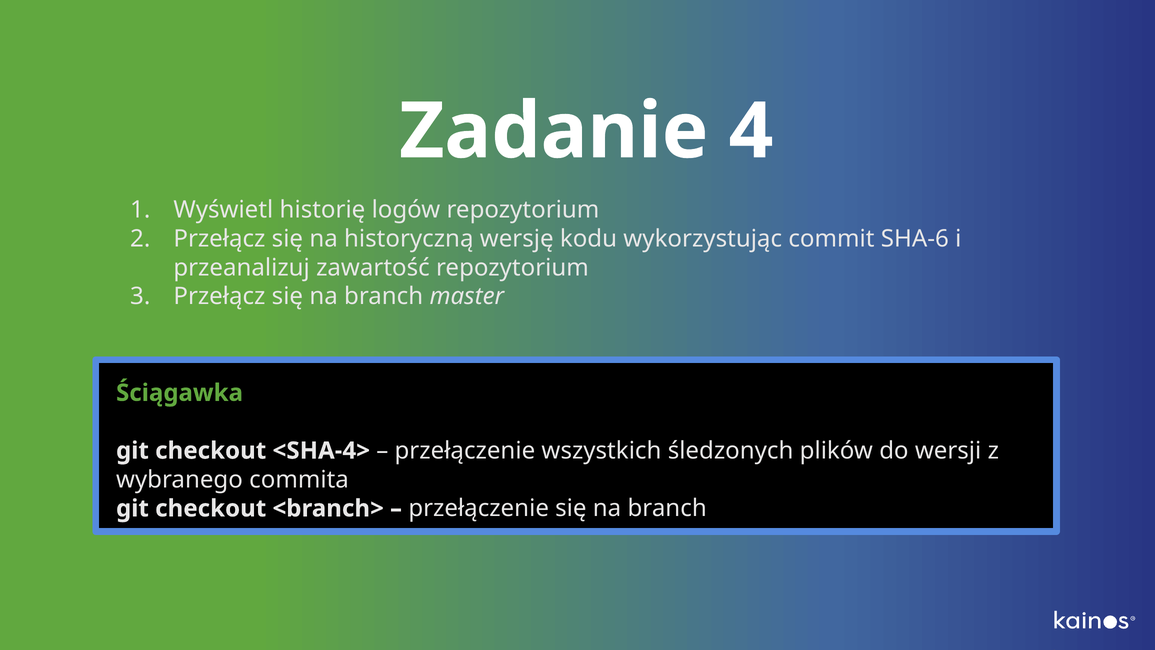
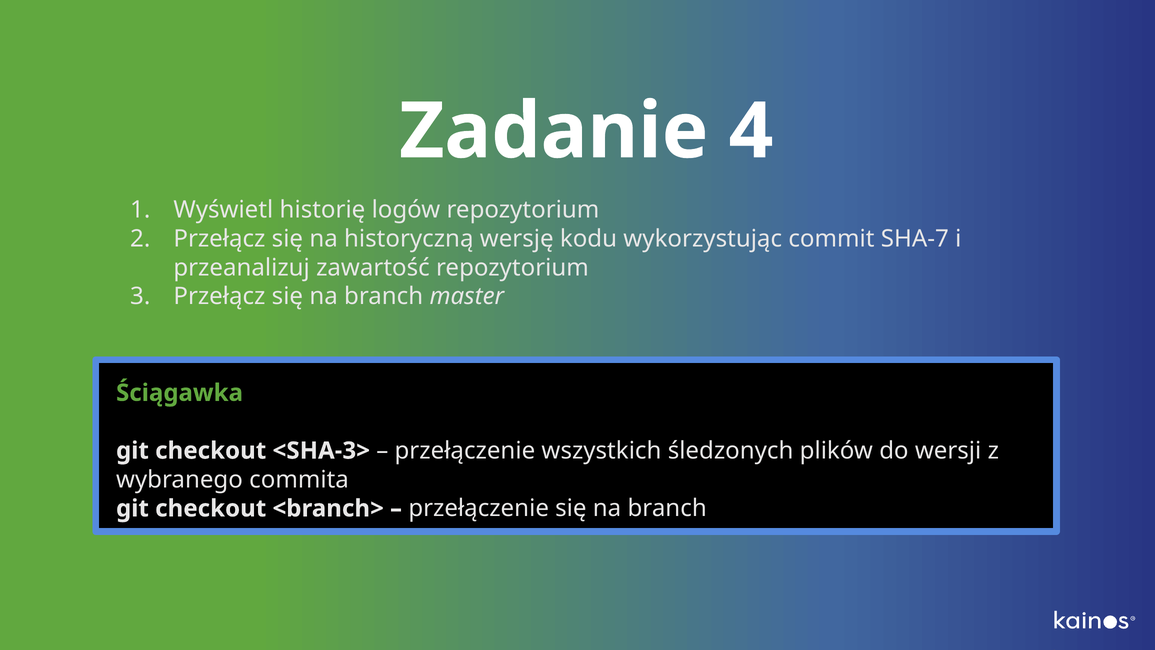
SHA-6: SHA-6 -> SHA-7
<SHA-4>: <SHA-4> -> <SHA-3>
